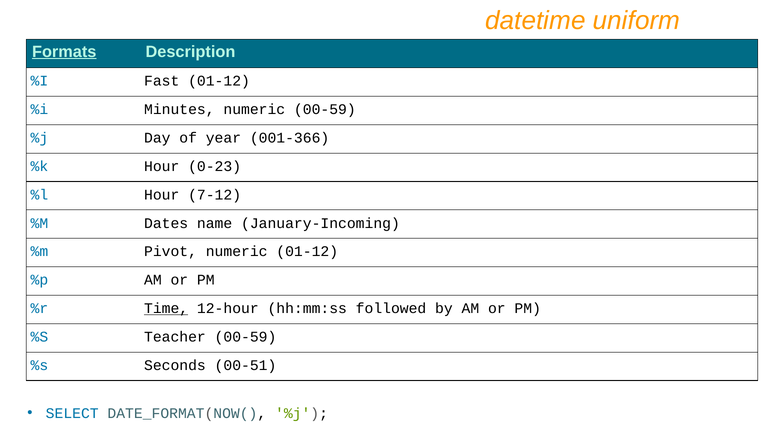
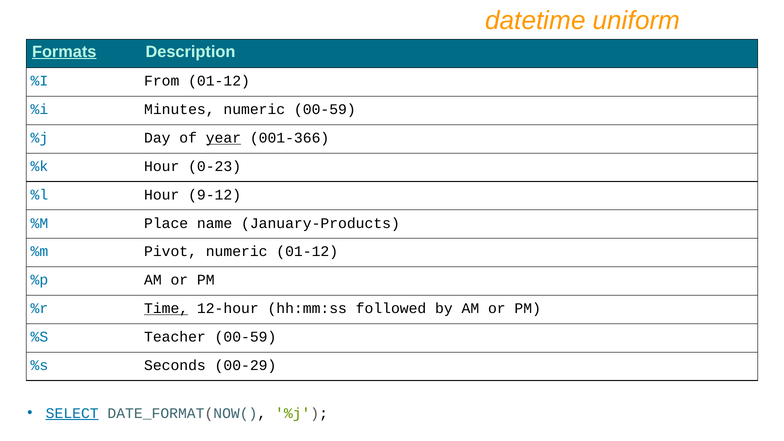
Fast: Fast -> From
year underline: none -> present
7-12: 7-12 -> 9-12
Dates: Dates -> Place
January-Incoming: January-Incoming -> January-Products
00-51: 00-51 -> 00-29
SELECT underline: none -> present
